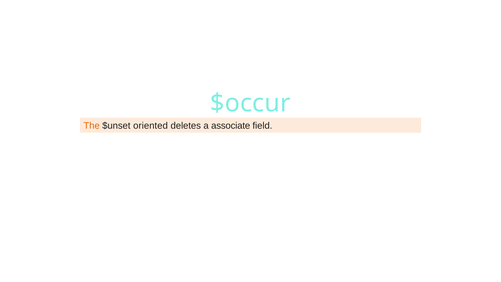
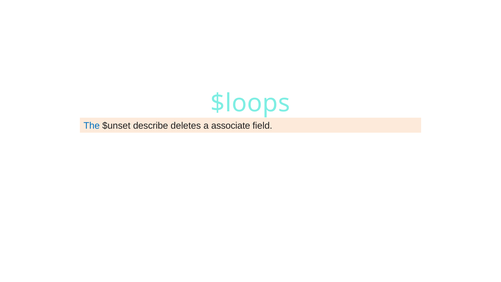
$occur: $occur -> $loops
The colour: orange -> blue
oriented: oriented -> describe
